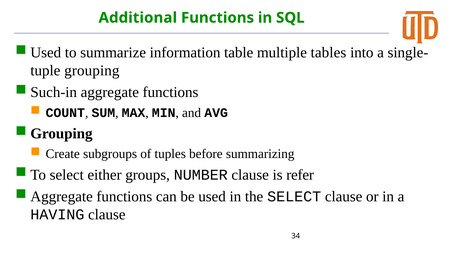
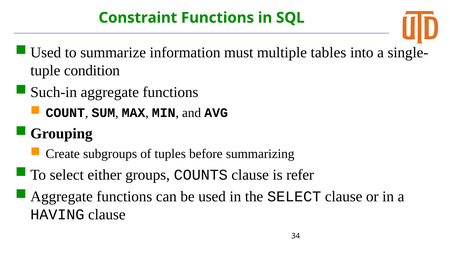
Additional: Additional -> Constraint
table: table -> must
grouping at (92, 71): grouping -> condition
NUMBER: NUMBER -> COUNTS
